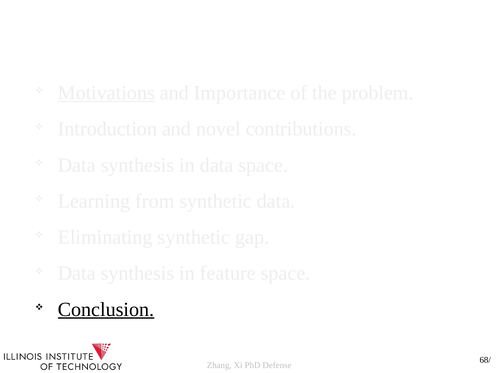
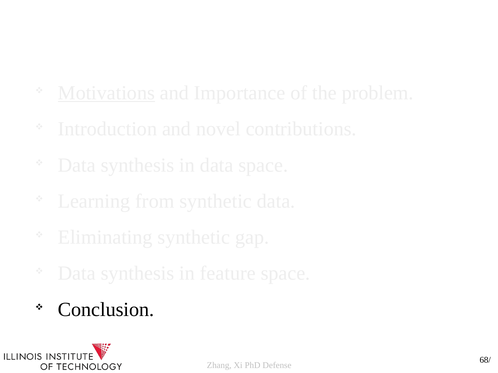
Conclusion underline: present -> none
